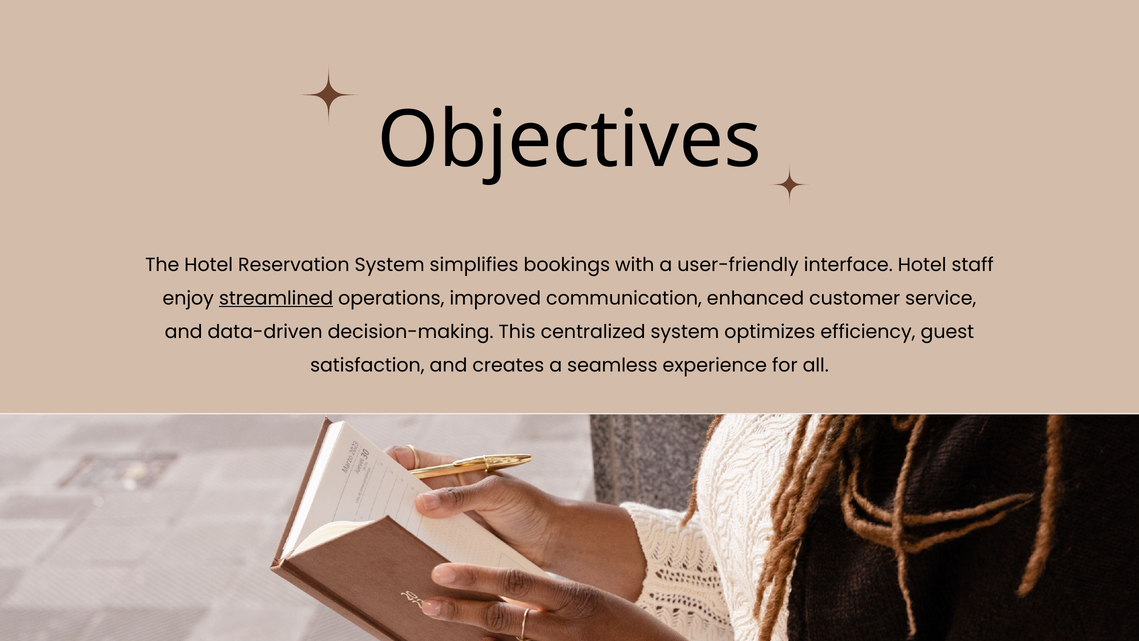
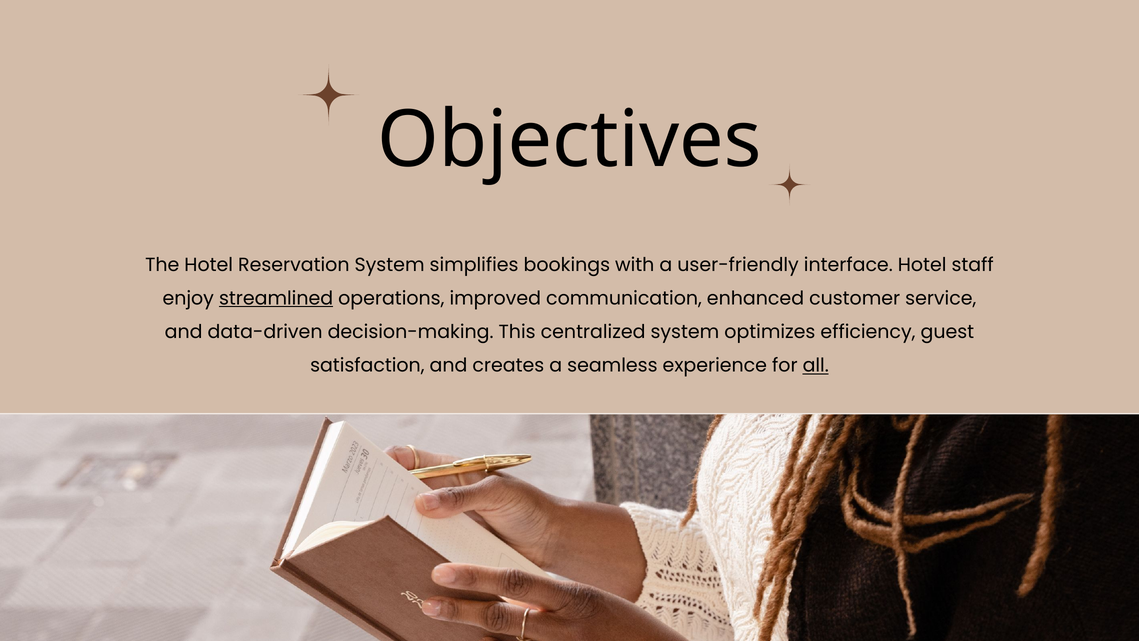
all underline: none -> present
